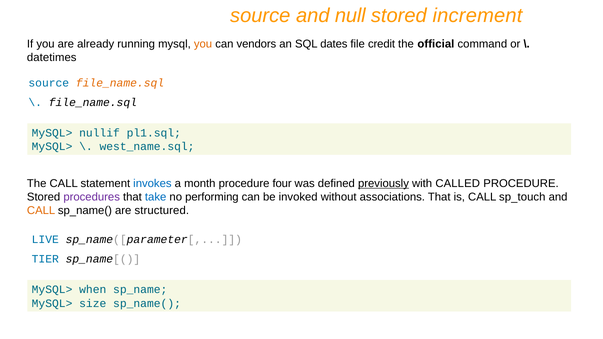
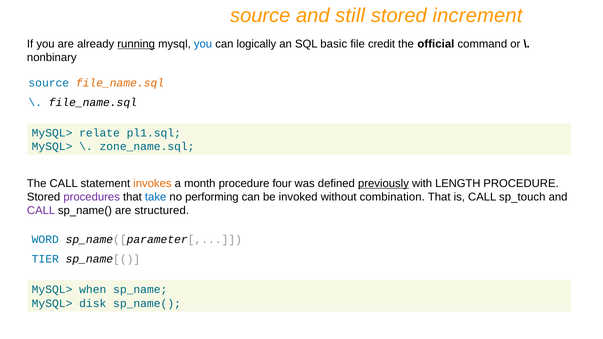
null: null -> still
running underline: none -> present
you at (203, 44) colour: orange -> blue
vendors: vendors -> logically
dates: dates -> basic
datetimes: datetimes -> nonbinary
nullif: nullif -> relate
west_name.sql: west_name.sql -> zone_name.sql
invokes colour: blue -> orange
CALLED: CALLED -> LENGTH
associations: associations -> combination
CALL at (41, 211) colour: orange -> purple
LIVE: LIVE -> WORD
size: size -> disk
